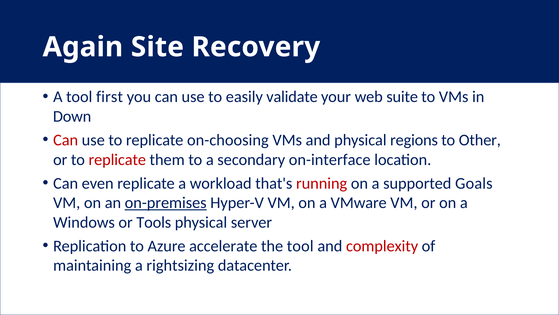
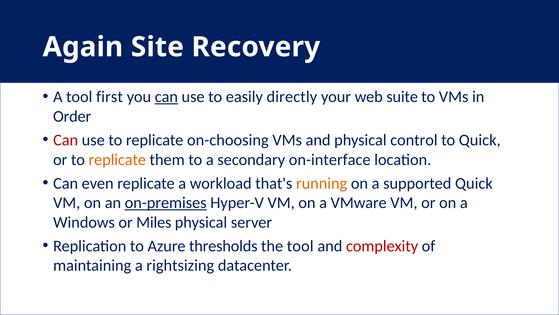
can at (166, 97) underline: none -> present
validate: validate -> directly
Down: Down -> Order
regions: regions -> control
to Other: Other -> Quick
replicate at (117, 159) colour: red -> orange
running colour: red -> orange
supported Goals: Goals -> Quick
Tools: Tools -> Miles
accelerate: accelerate -> thresholds
